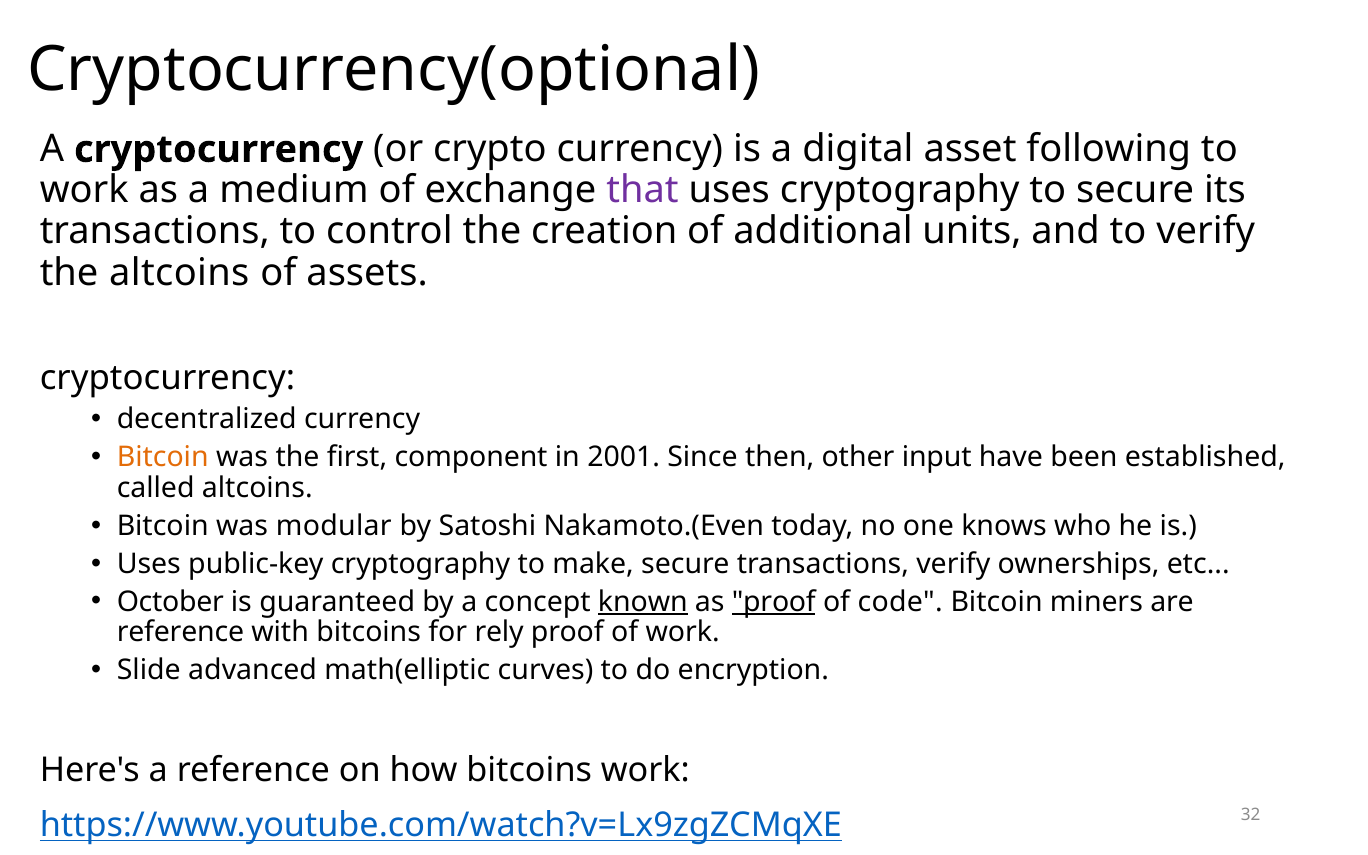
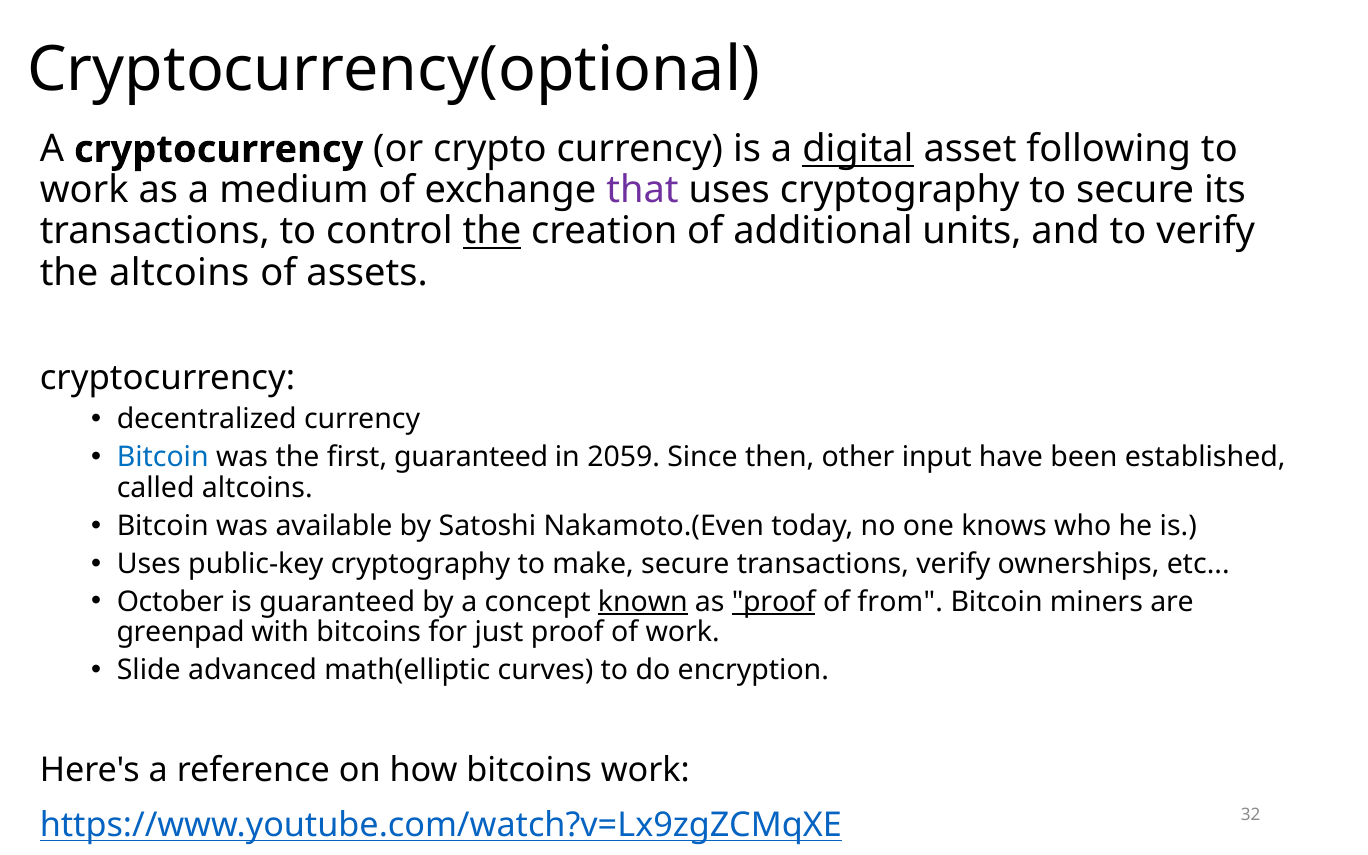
digital underline: none -> present
the at (492, 231) underline: none -> present
Bitcoin at (163, 457) colour: orange -> blue
first component: component -> guaranteed
2001: 2001 -> 2059
modular: modular -> available
code: code -> from
reference at (180, 633): reference -> greenpad
rely: rely -> just
